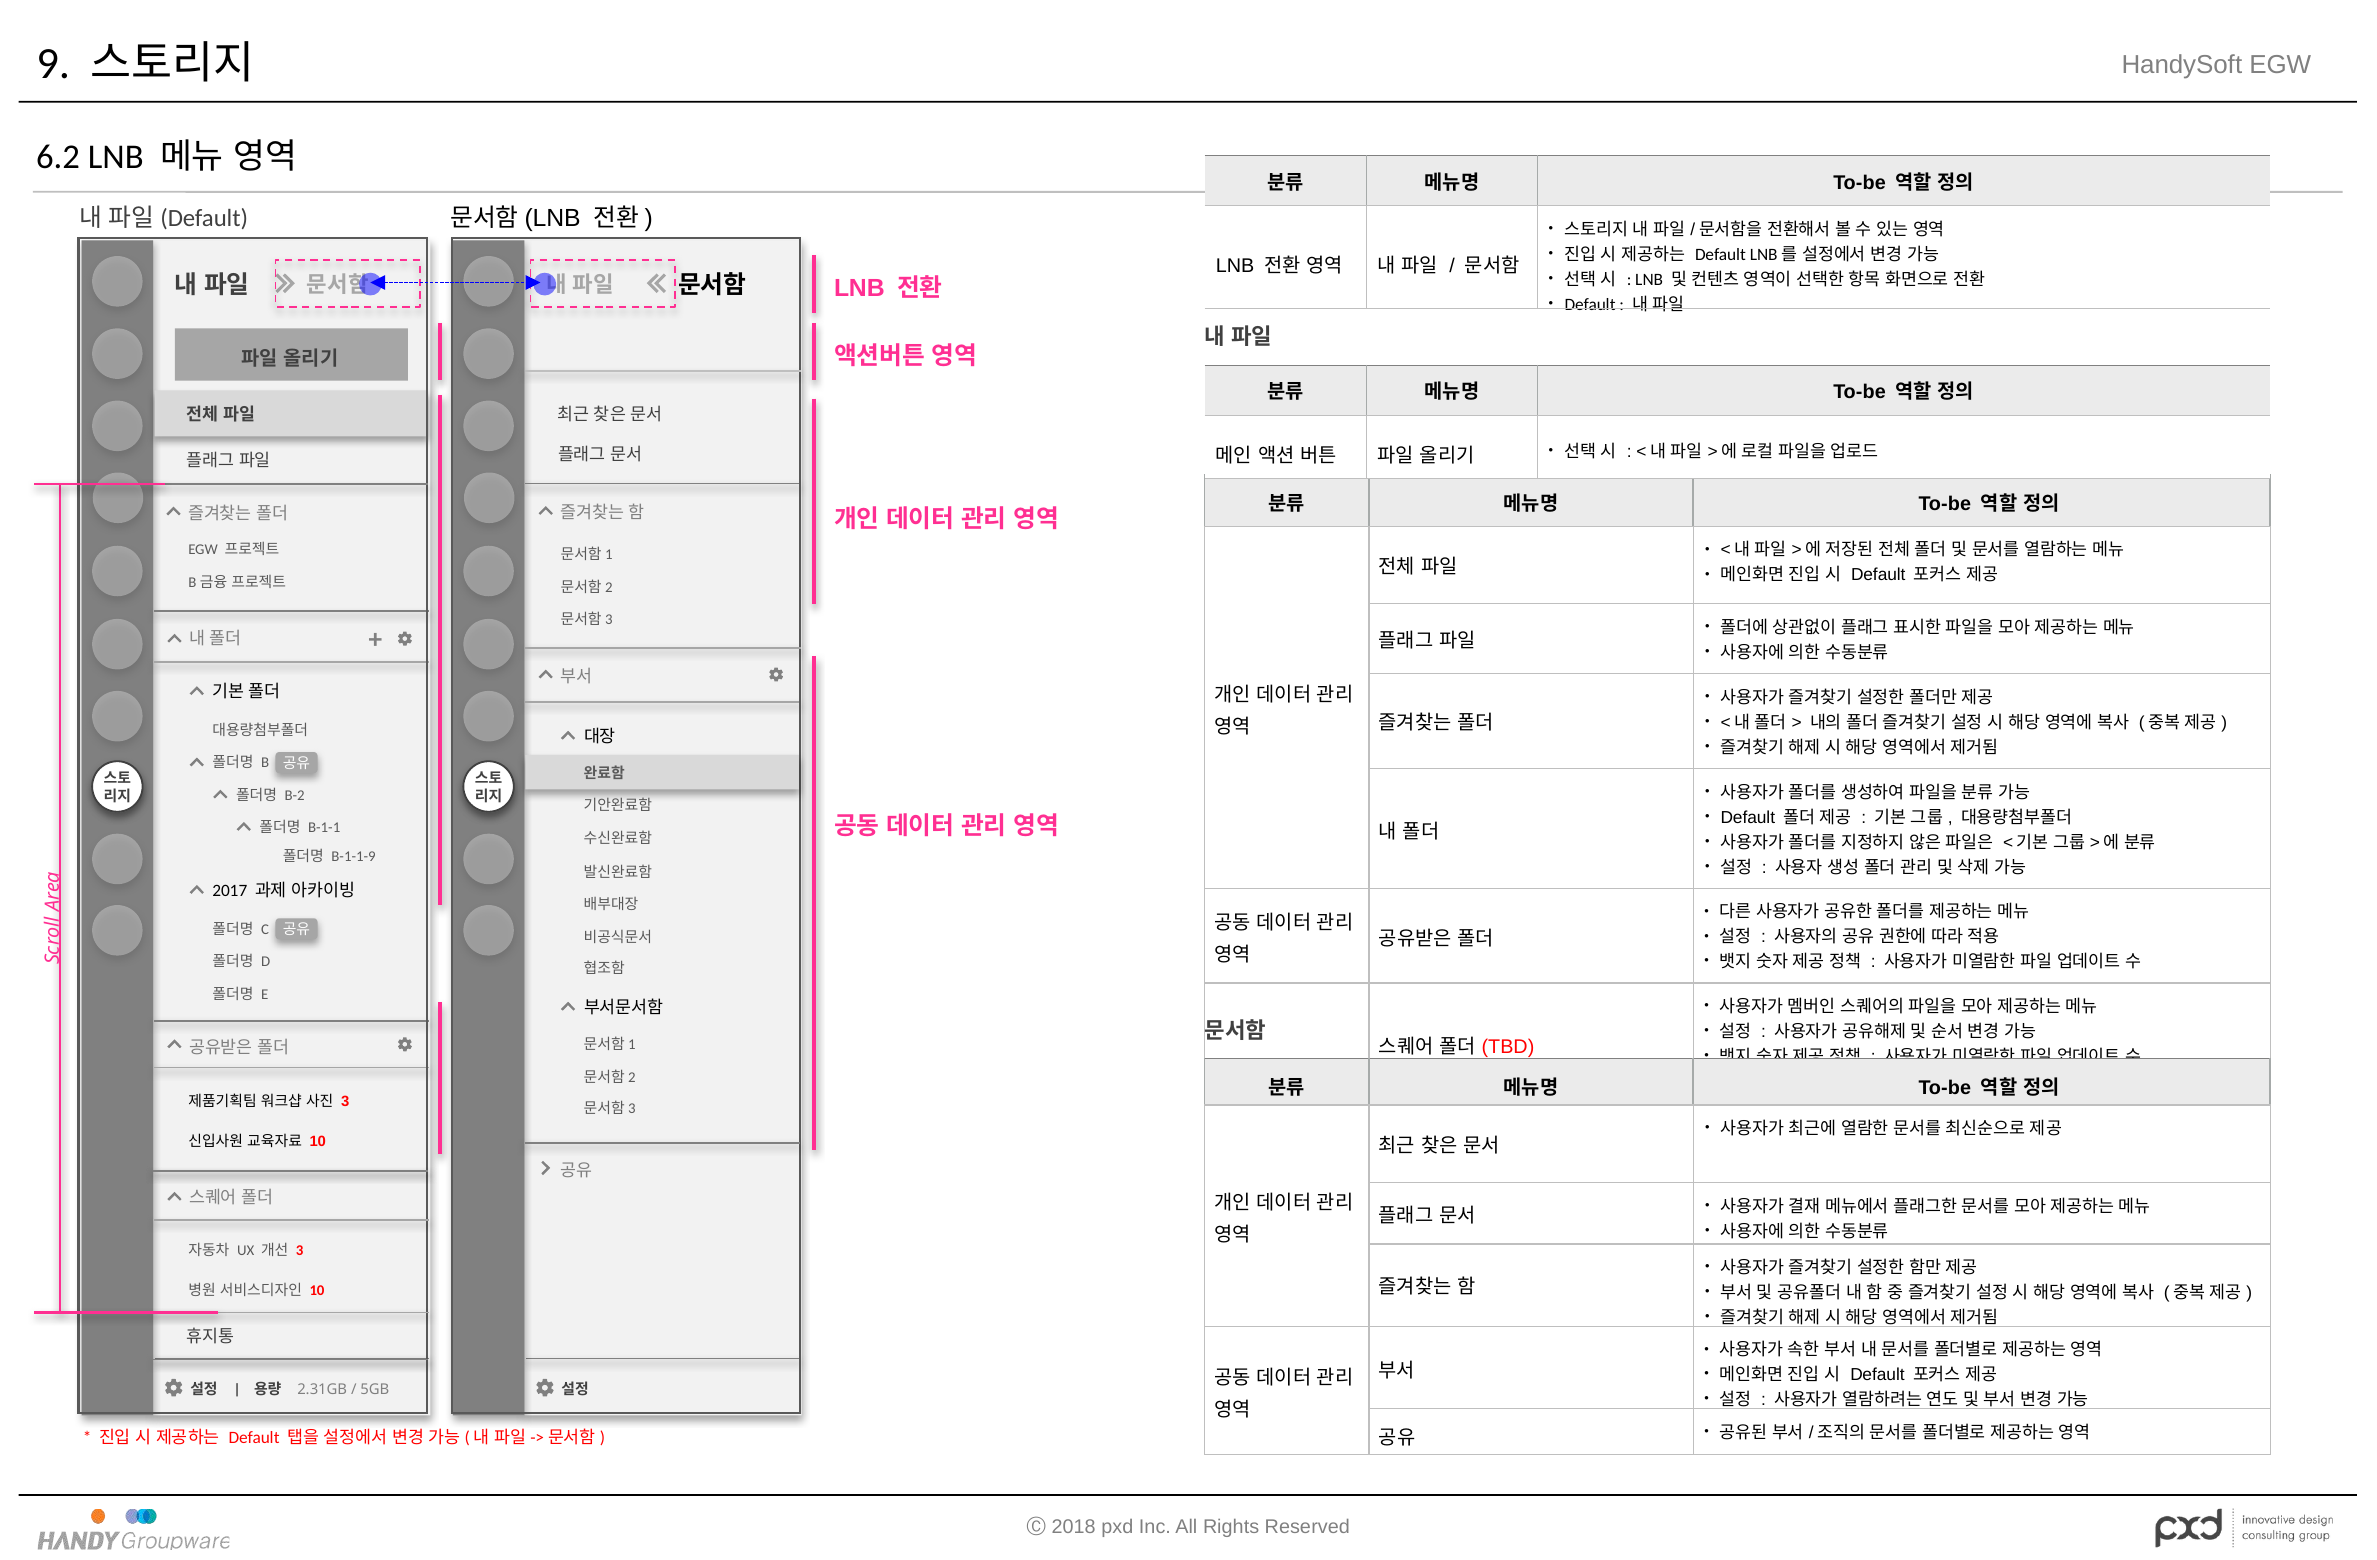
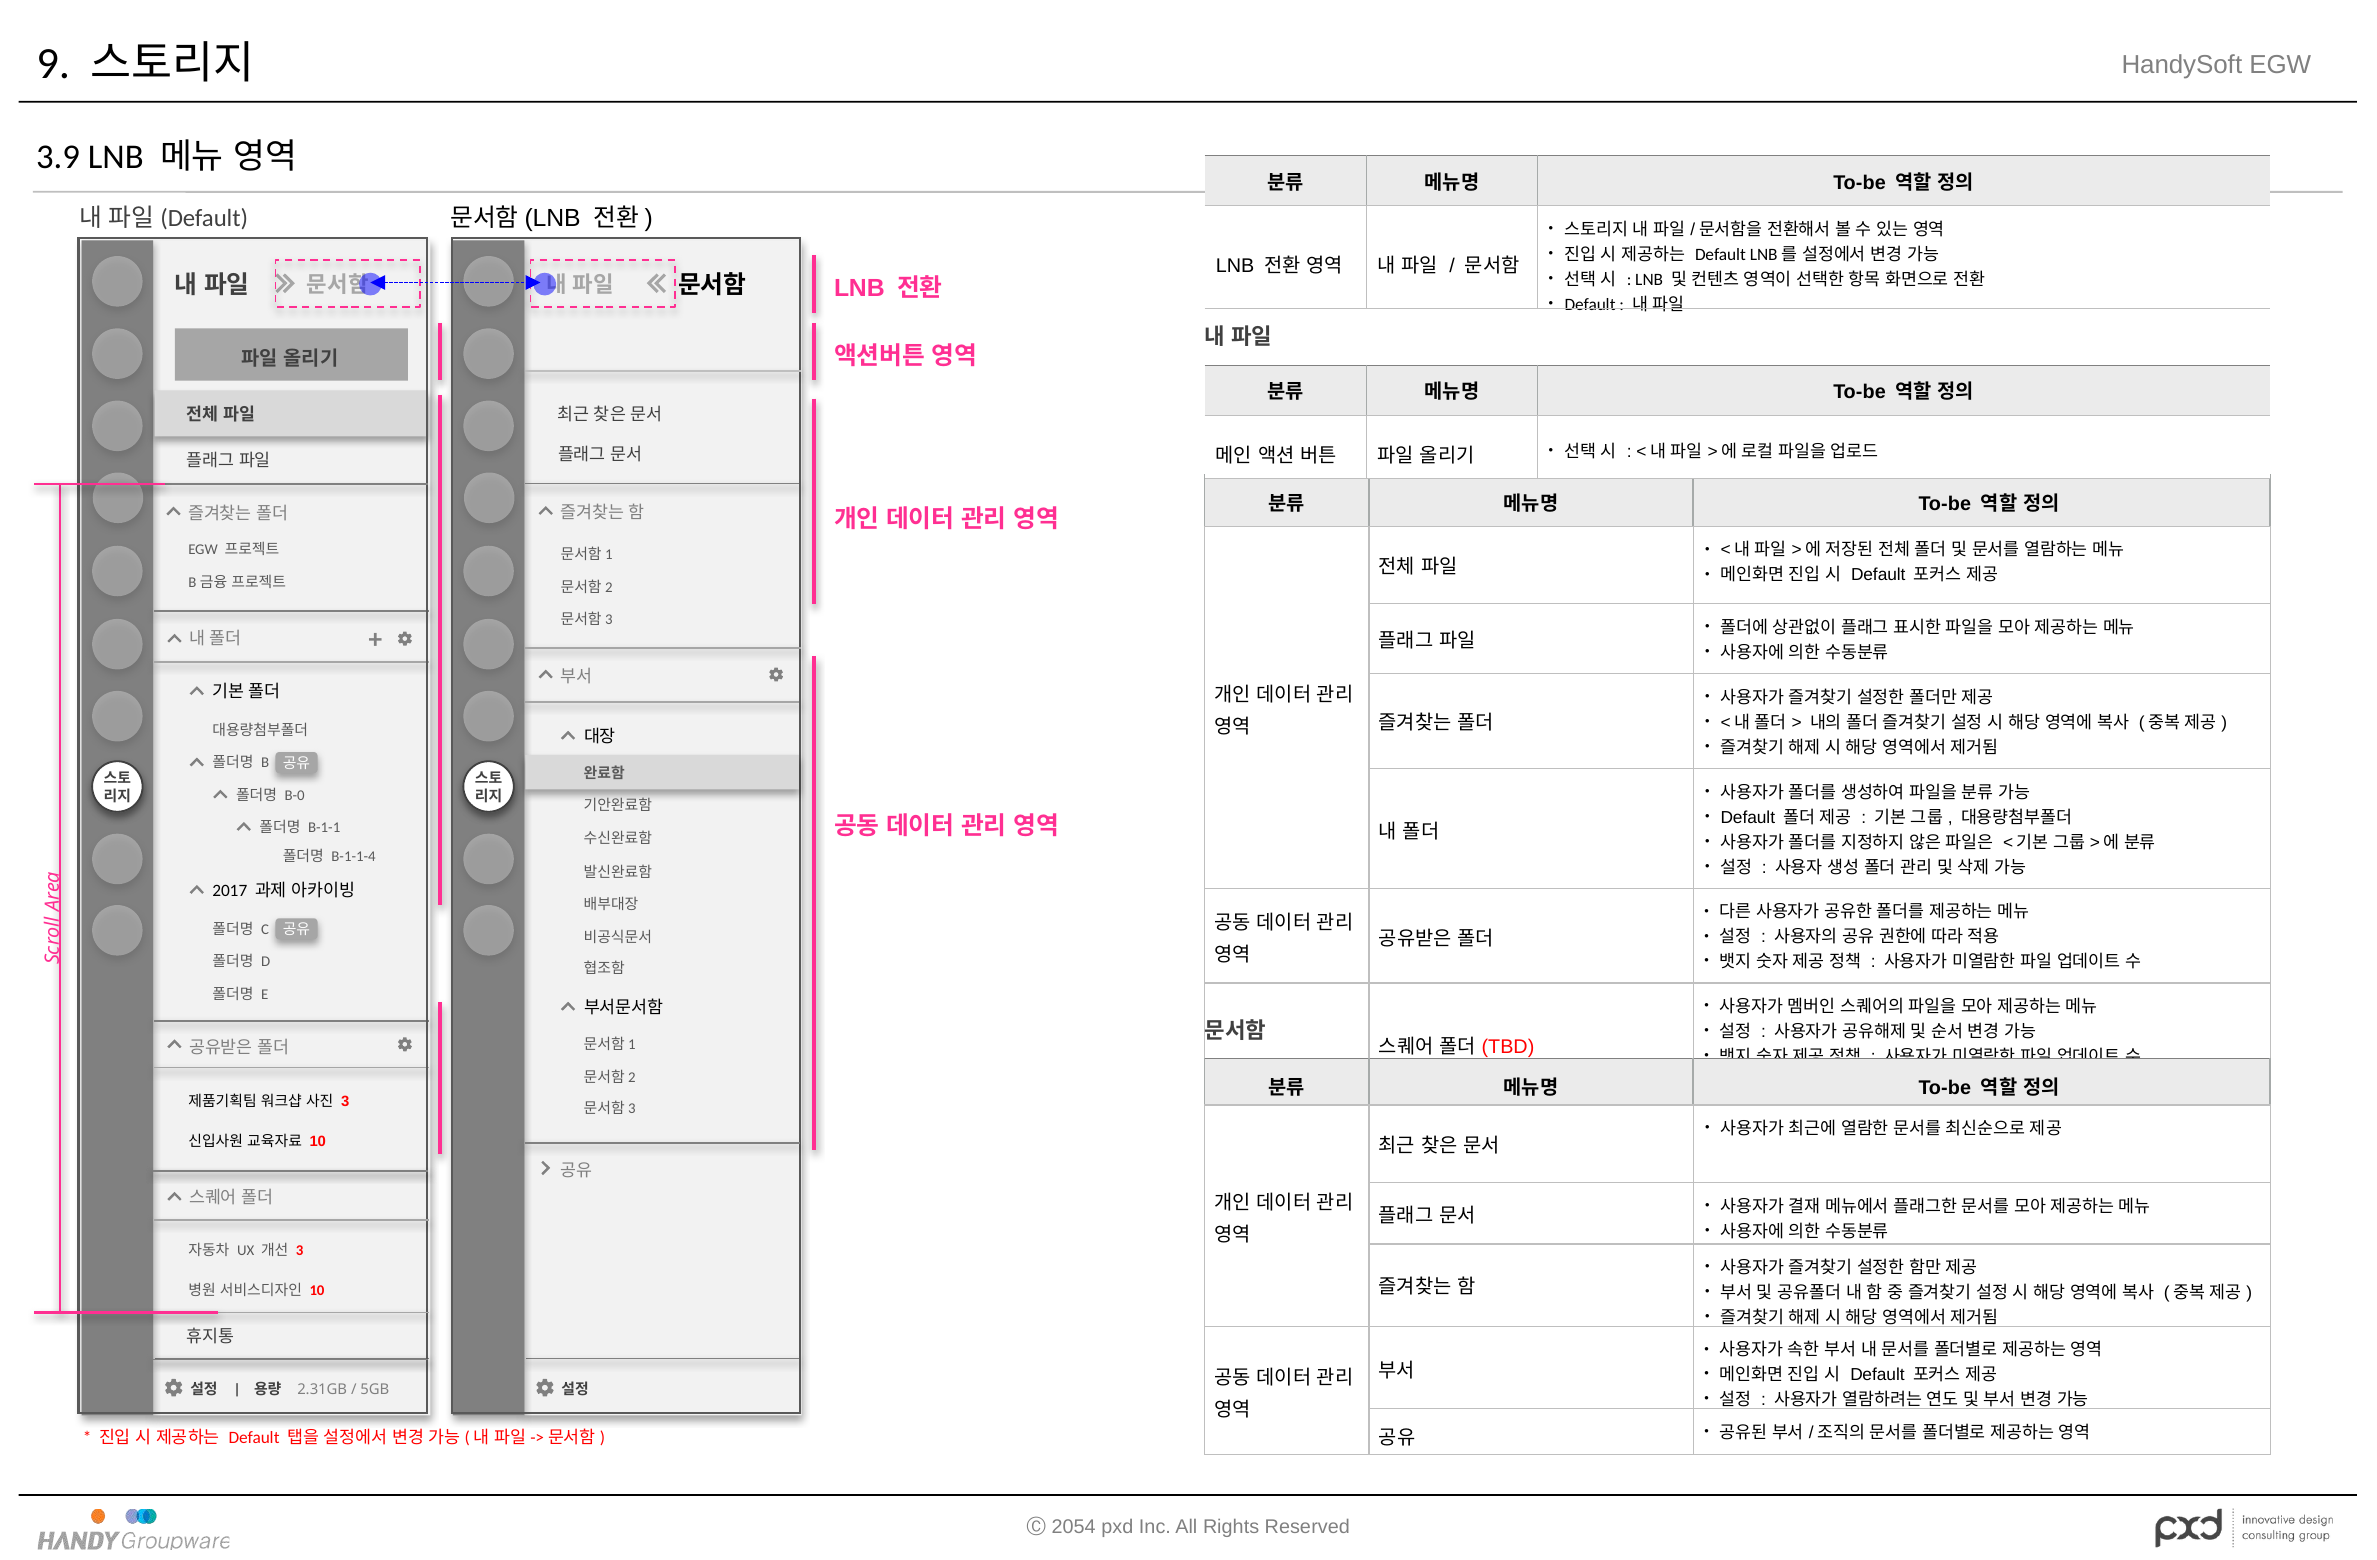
6.2: 6.2 -> 3.9
B-2: B-2 -> B-0
B-1-1-9: B-1-1-9 -> B-1-1-4
2018: 2018 -> 2054
